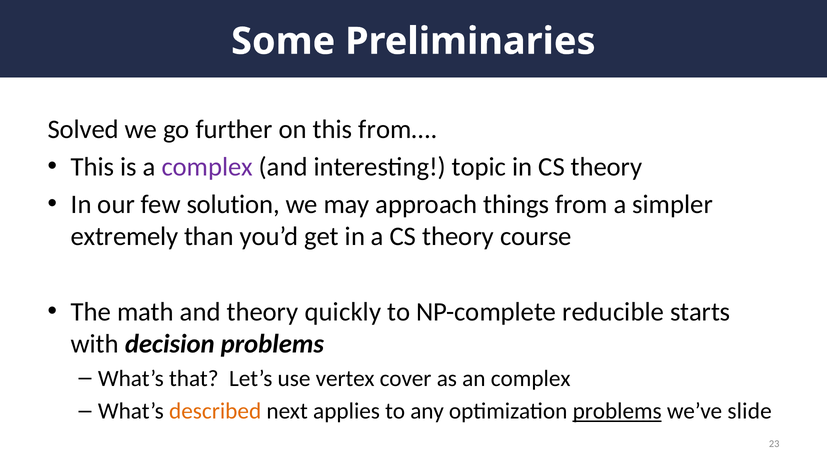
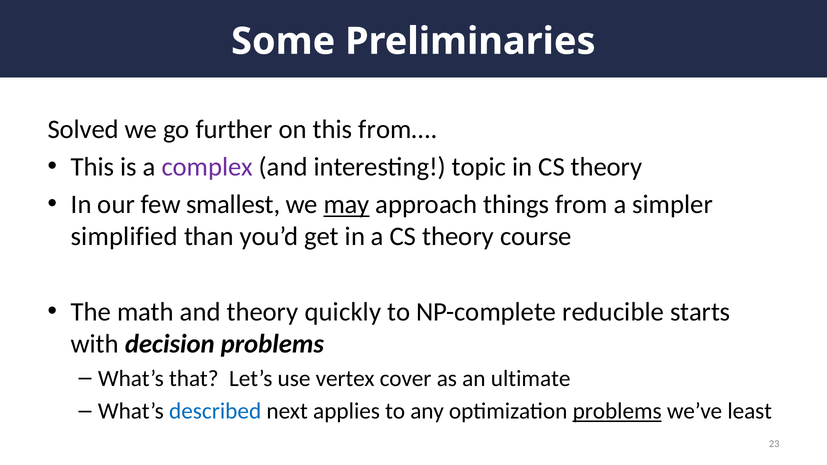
solution: solution -> smallest
may underline: none -> present
extremely: extremely -> simplified
an complex: complex -> ultimate
described colour: orange -> blue
slide: slide -> least
